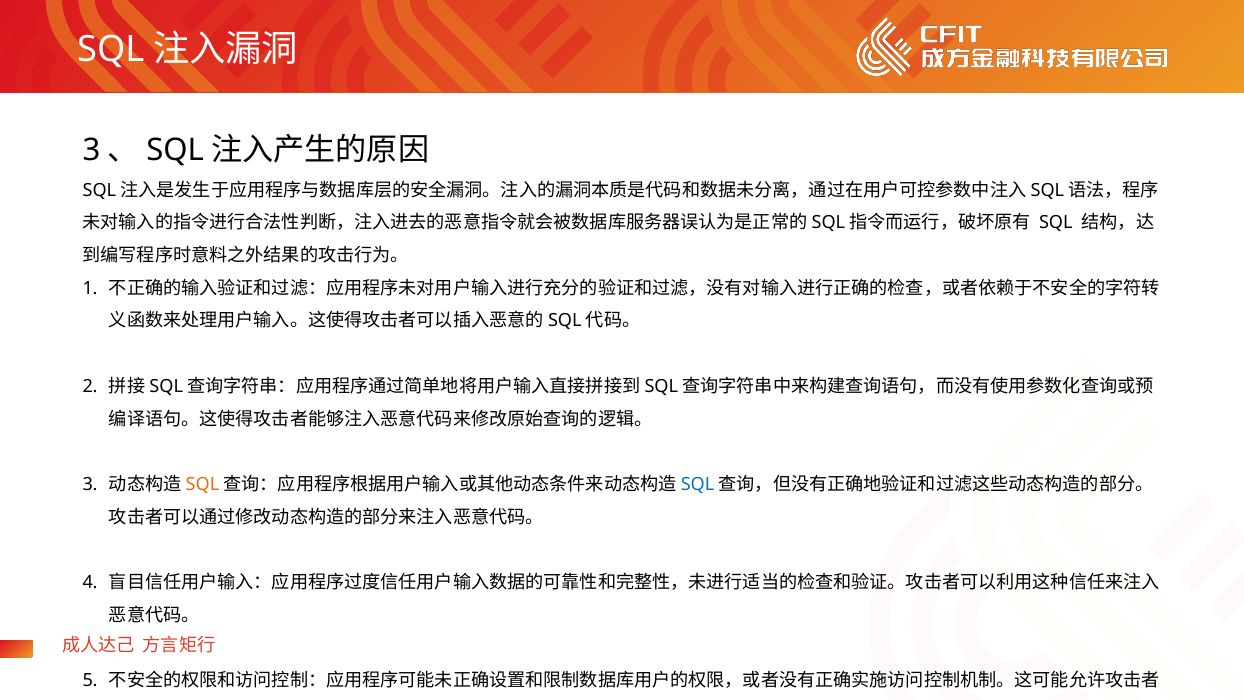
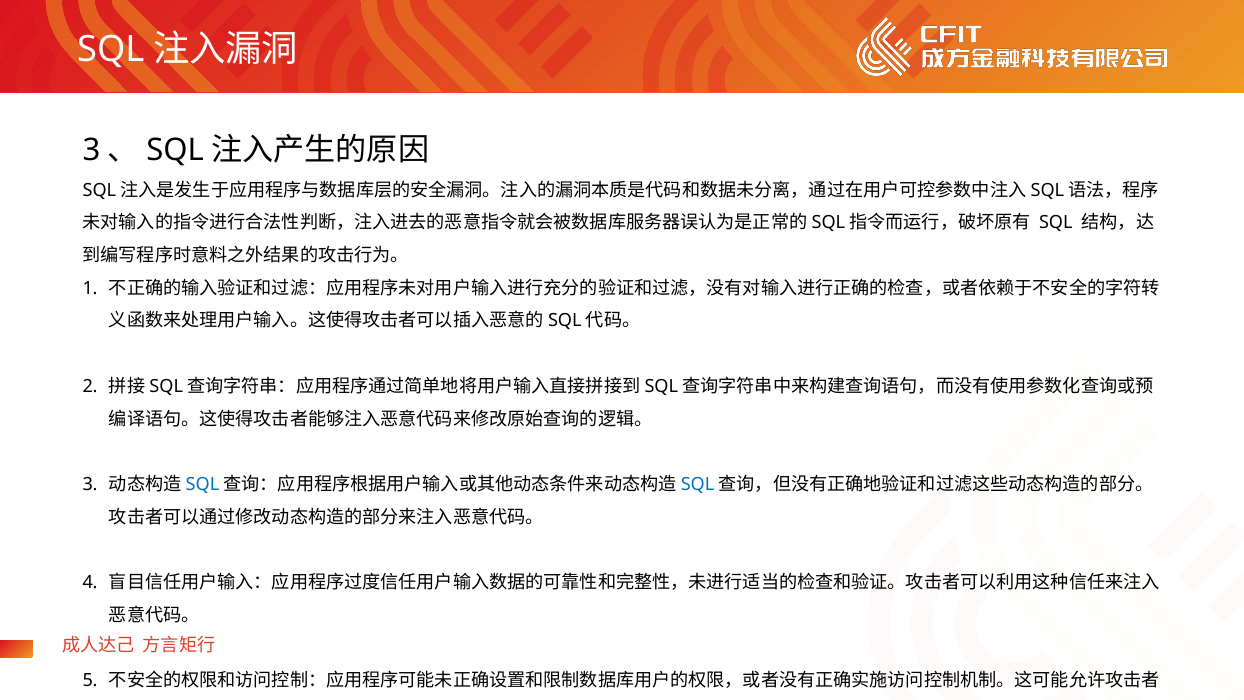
SQL at (202, 484) colour: orange -> blue
